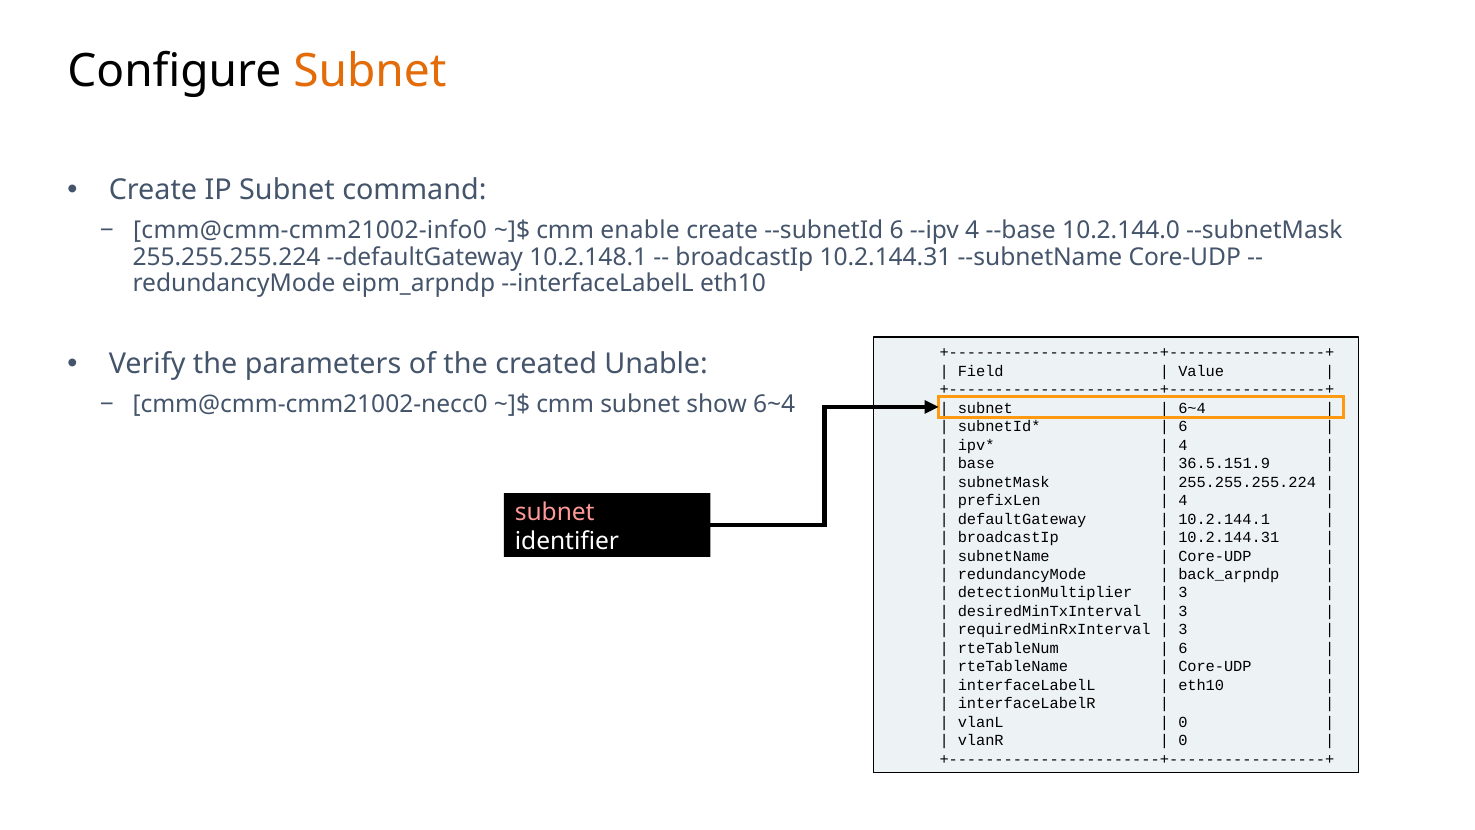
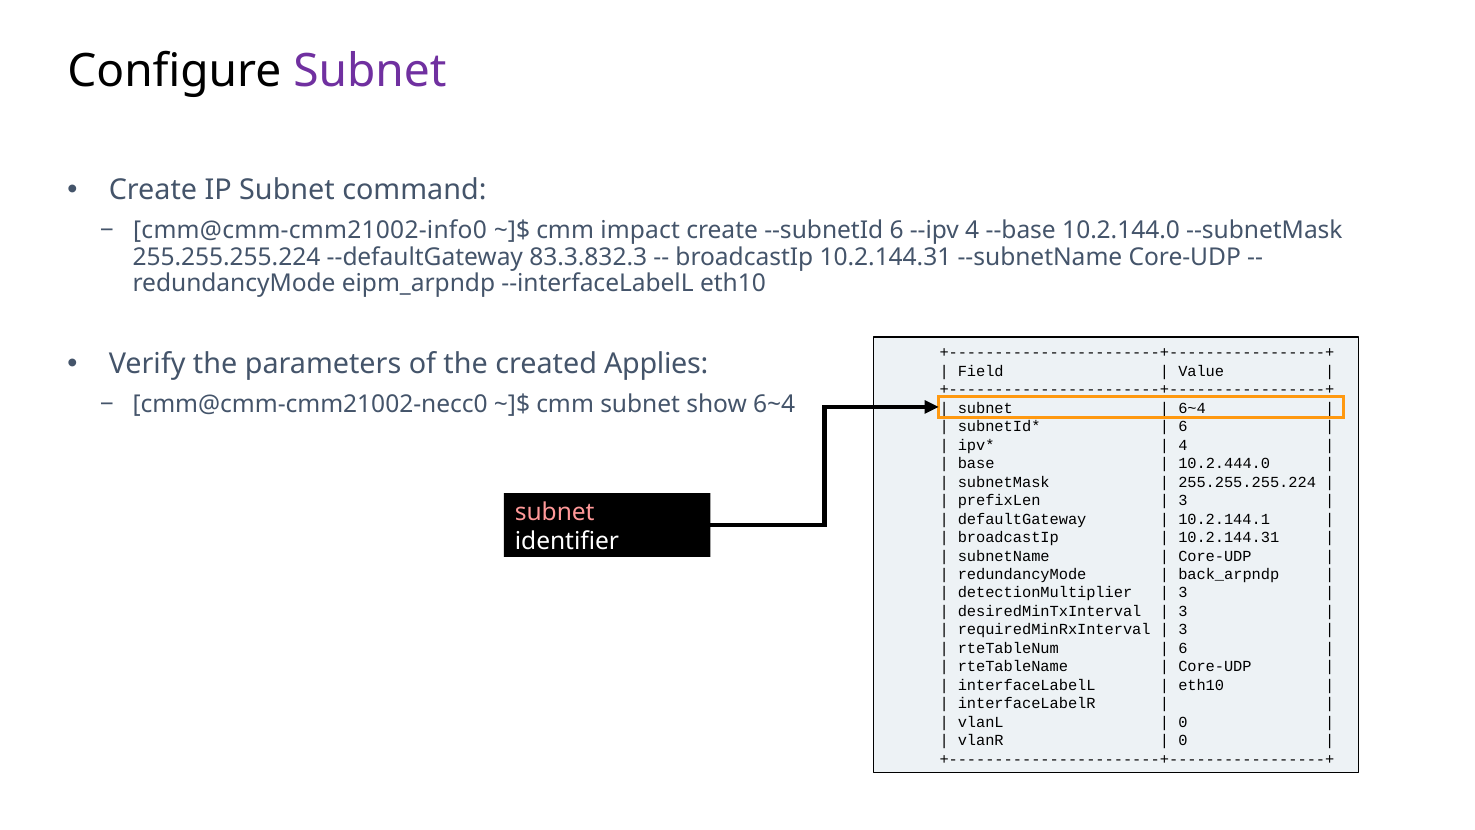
Subnet at (370, 72) colour: orange -> purple
enable: enable -> impact
10.2.148.1: 10.2.148.1 -> 83.3.832.3
Unable: Unable -> Applies
36.5.151.9: 36.5.151.9 -> 10.2.444.0
4 at (1183, 500): 4 -> 3
